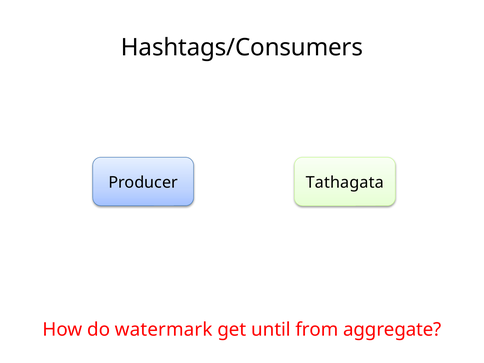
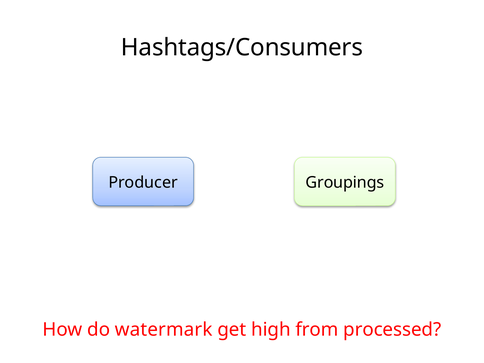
Tathagata: Tathagata -> Groupings
until: until -> high
aggregate: aggregate -> processed
